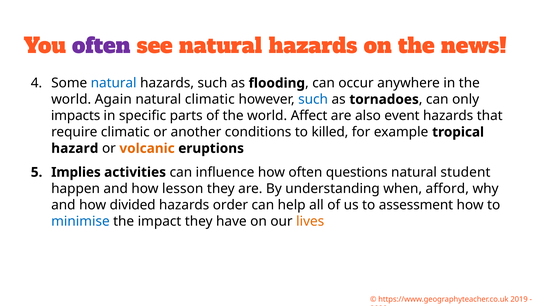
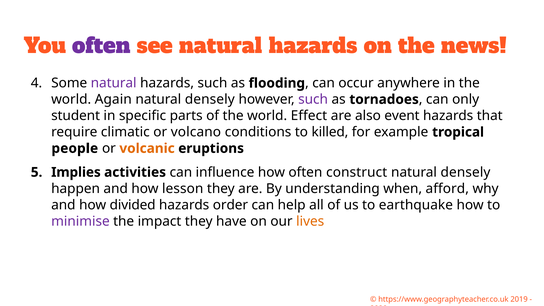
natural at (114, 83) colour: blue -> purple
climatic at (210, 99): climatic -> densely
such at (313, 99) colour: blue -> purple
impacts: impacts -> student
Affect: Affect -> Effect
another: another -> volcano
hazard: hazard -> people
questions: questions -> construct
student at (465, 172): student -> densely
assessment: assessment -> earthquake
minimise colour: blue -> purple
